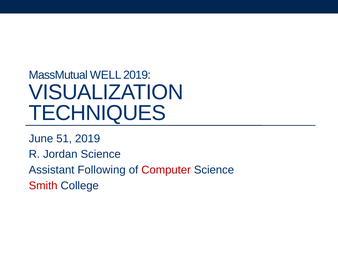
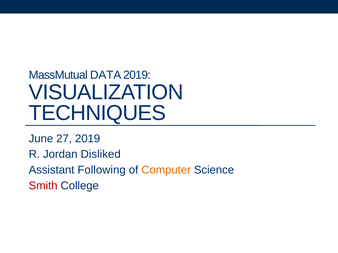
WELL: WELL -> DATA
51: 51 -> 27
Jordan Science: Science -> Disliked
Computer colour: red -> orange
